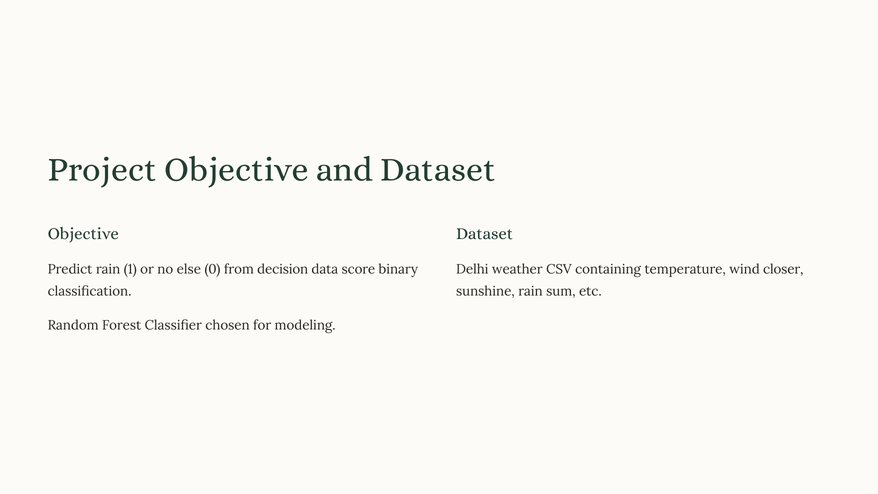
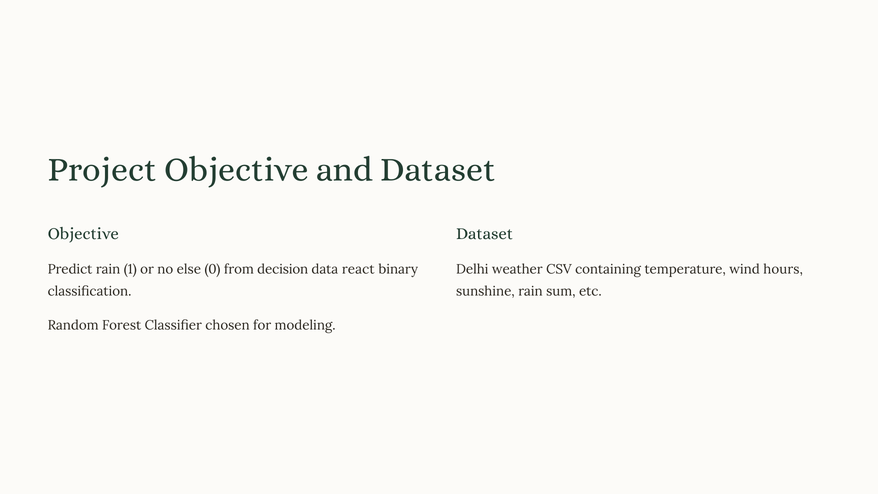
score: score -> react
closer: closer -> hours
